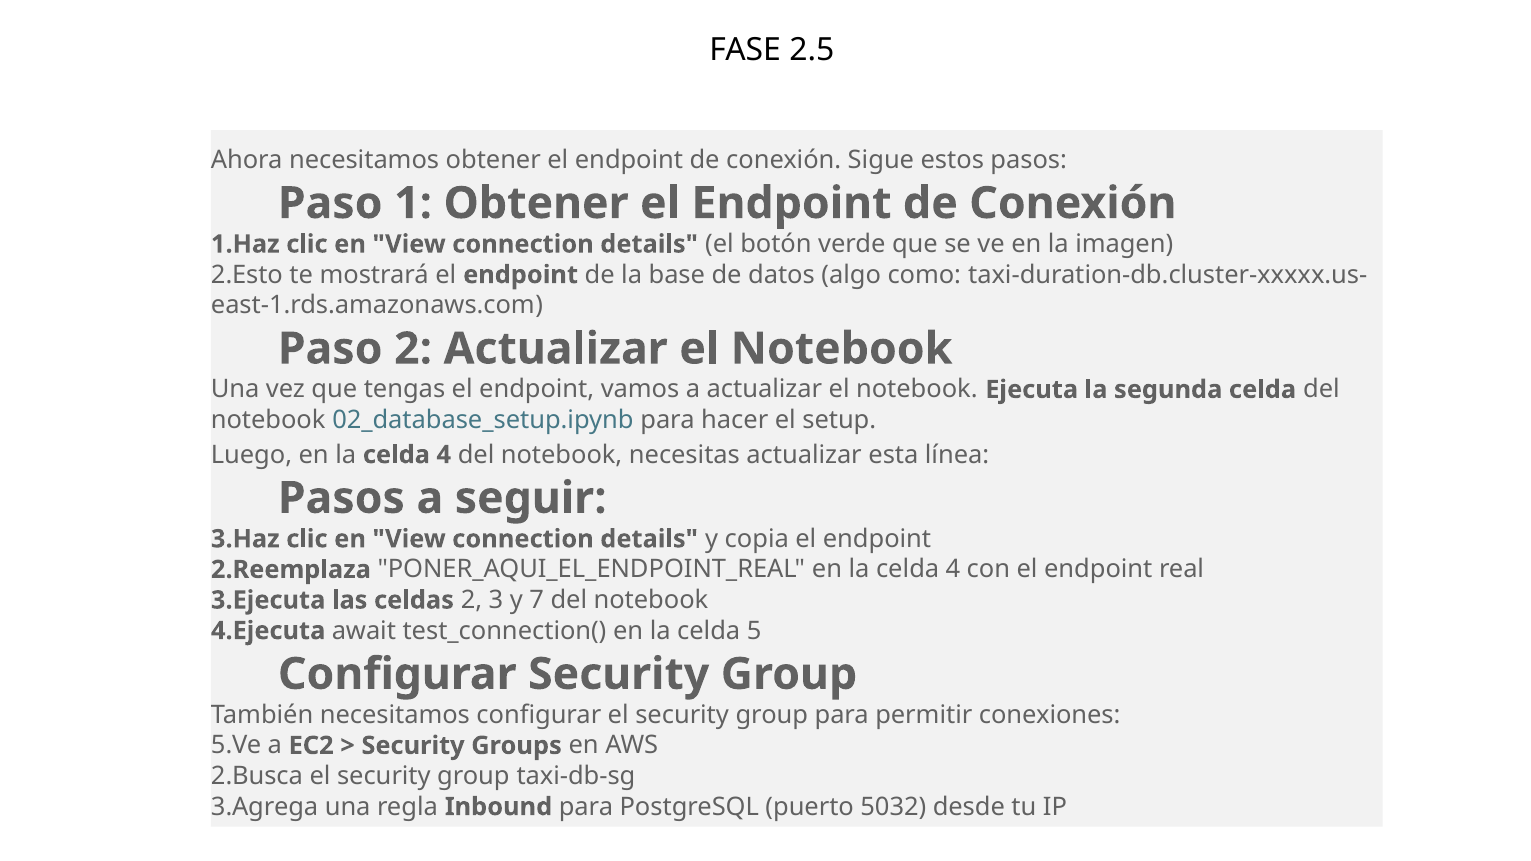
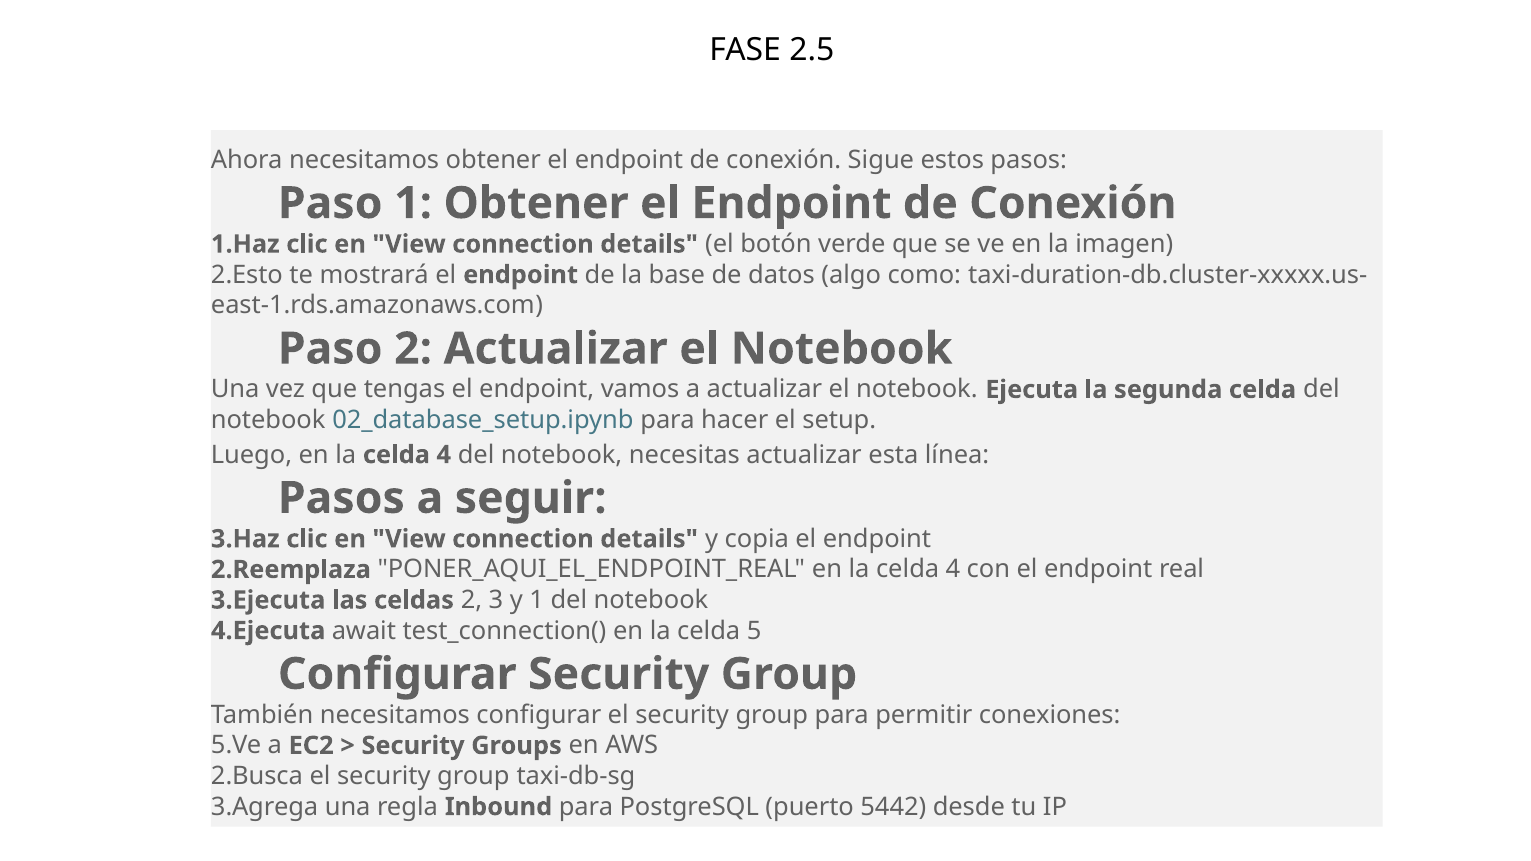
y 7: 7 -> 1
5032: 5032 -> 5442
